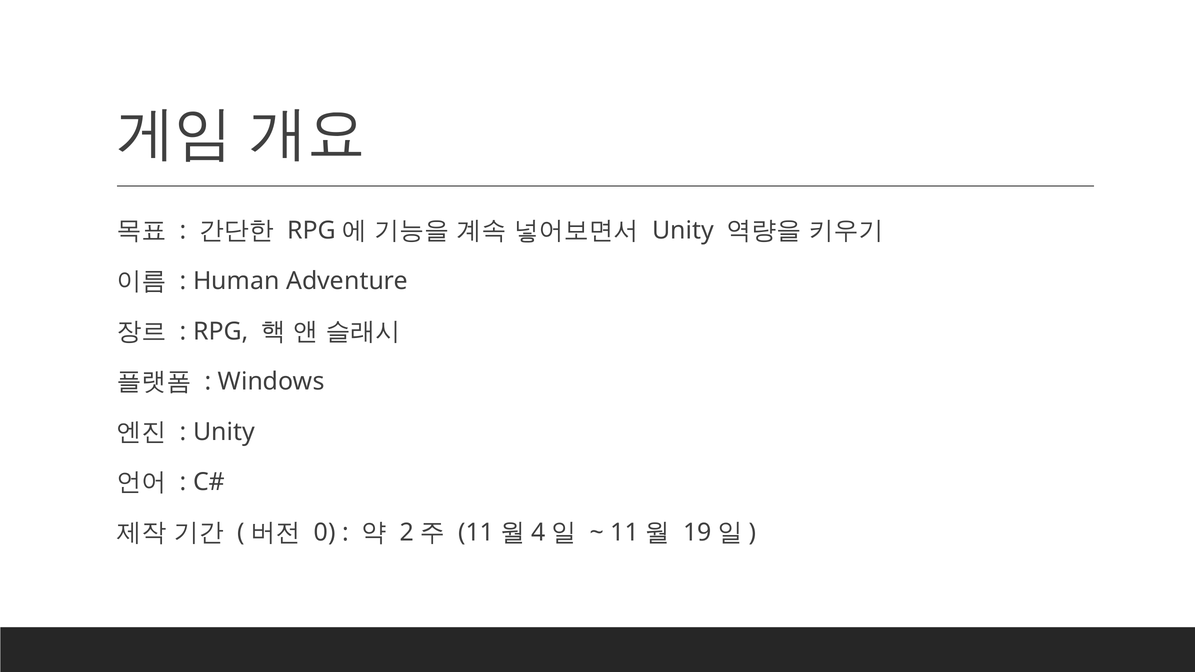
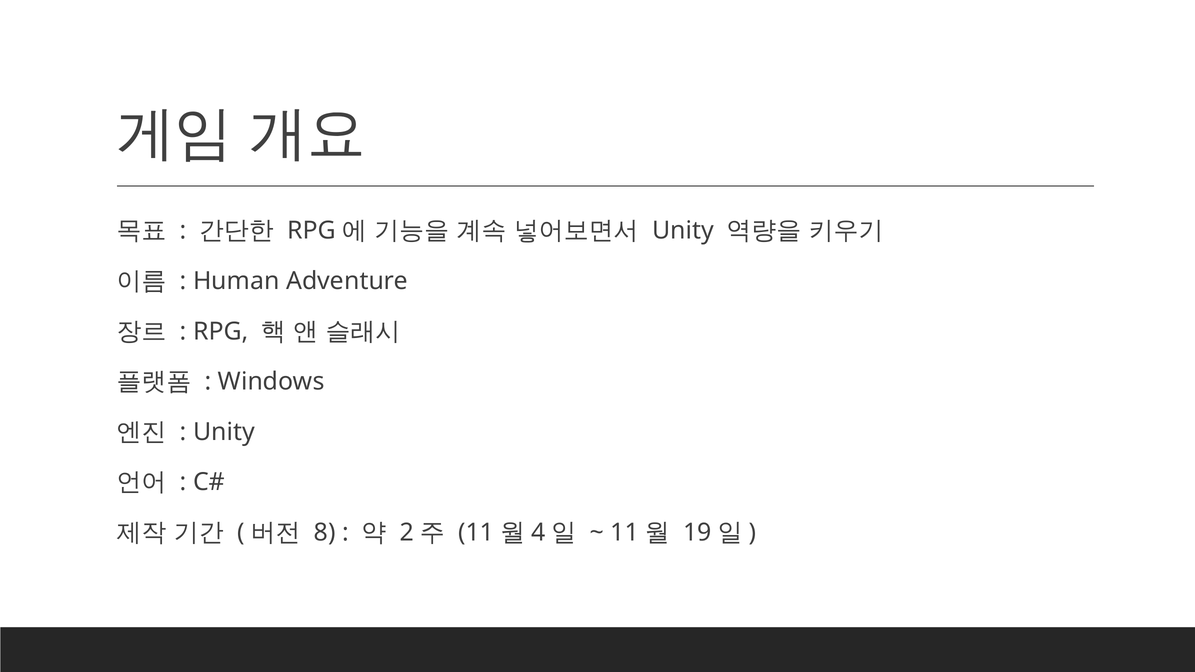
0: 0 -> 8
